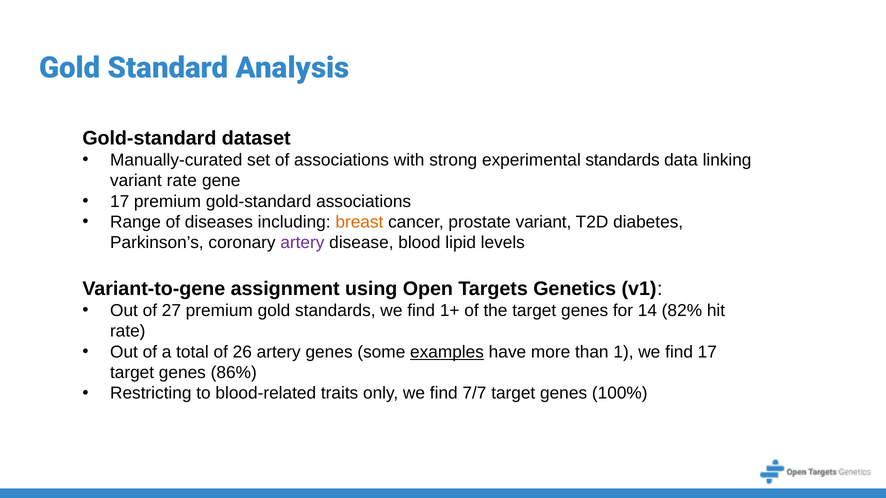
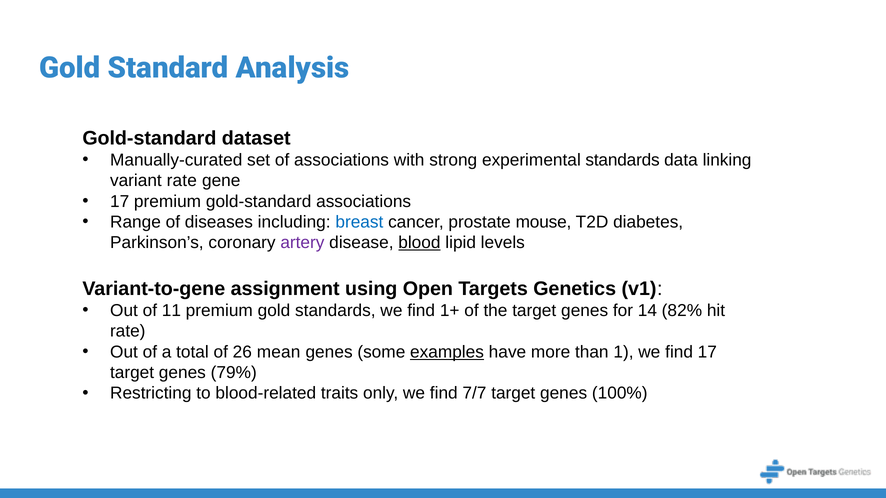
breast colour: orange -> blue
prostate variant: variant -> mouse
blood underline: none -> present
27: 27 -> 11
26 artery: artery -> mean
86%: 86% -> 79%
